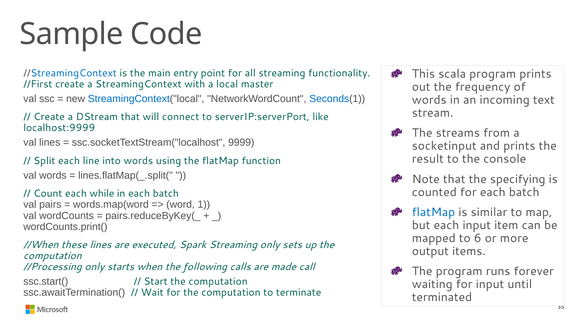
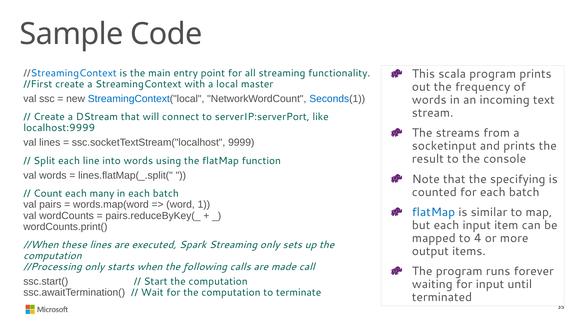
while: while -> many
6: 6 -> 4
